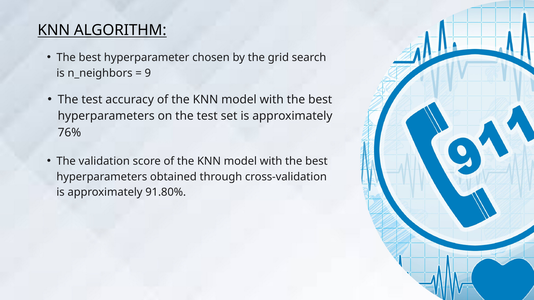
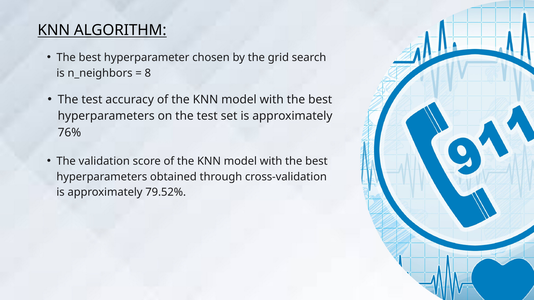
9: 9 -> 8
91.80%: 91.80% -> 79.52%
